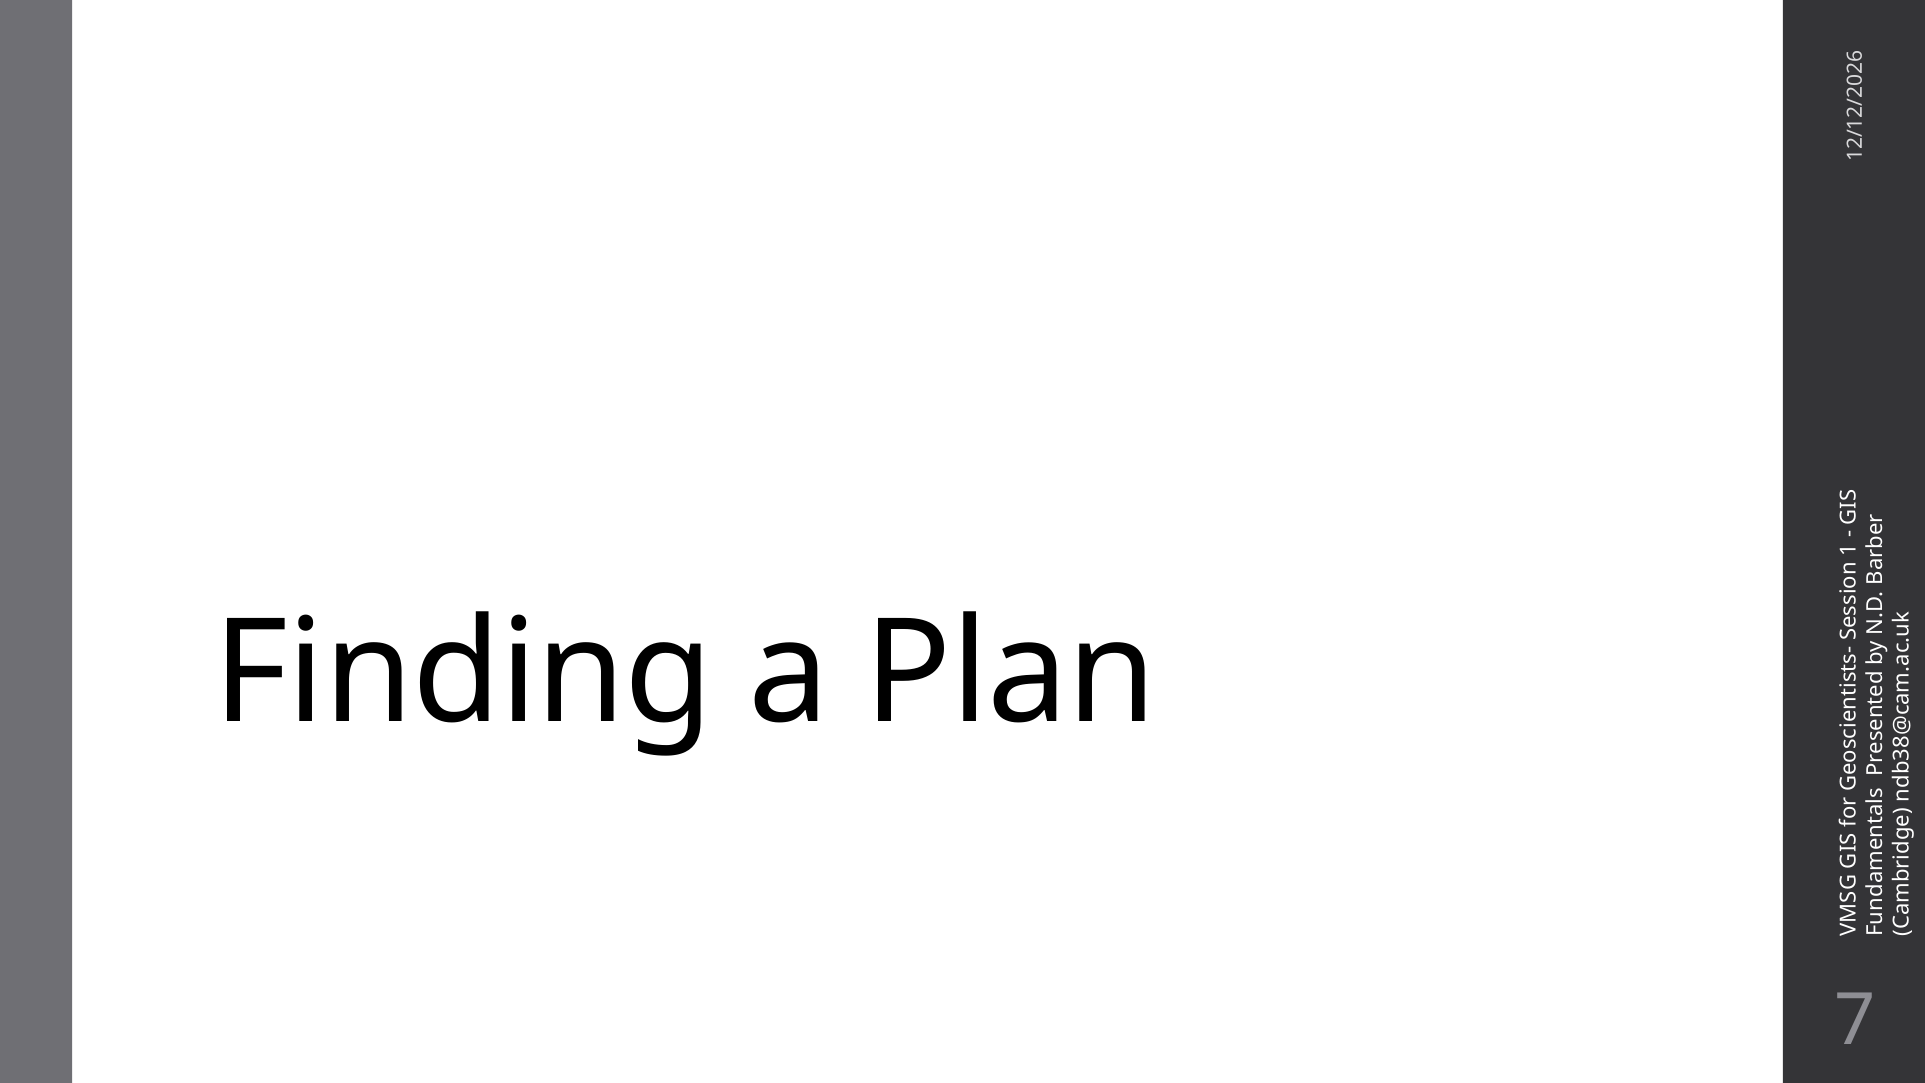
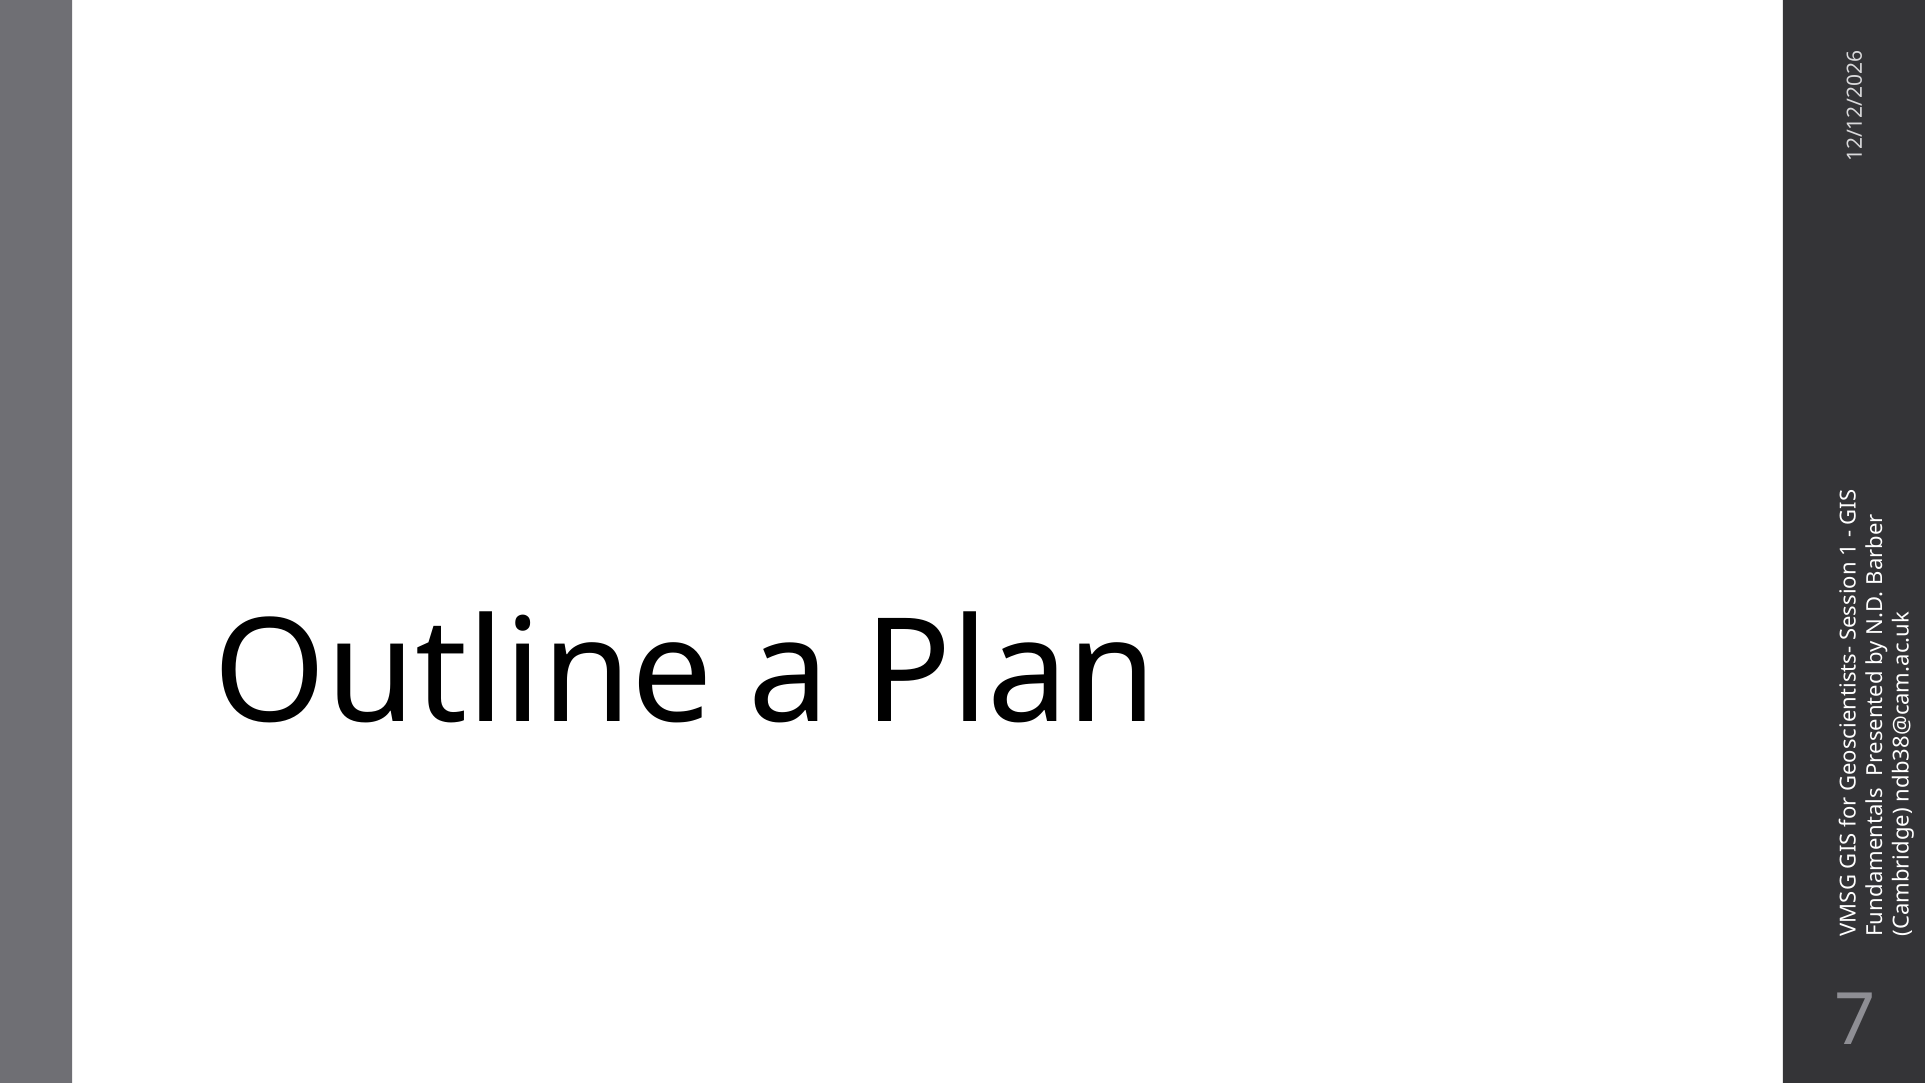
Finding: Finding -> Outline
